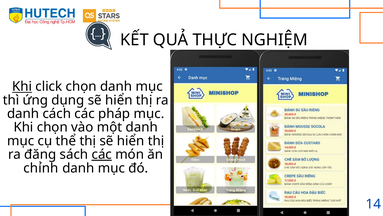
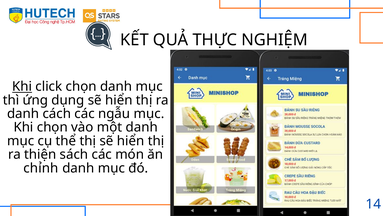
pháp: pháp -> ngẫu
đăng: đăng -> thiện
các at (102, 154) underline: present -> none
